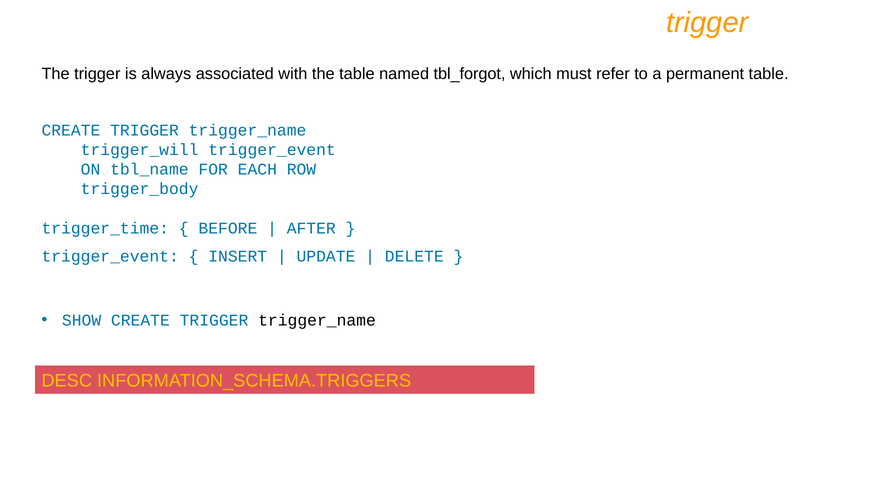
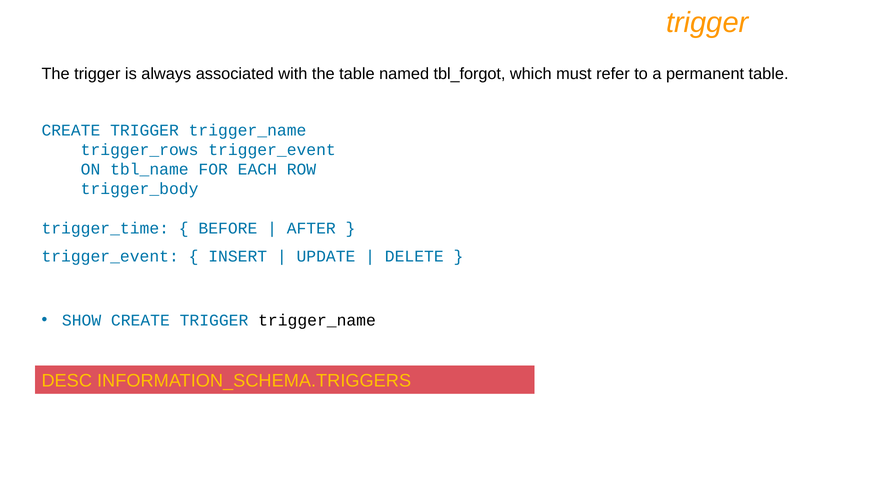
trigger_will: trigger_will -> trigger_rows
